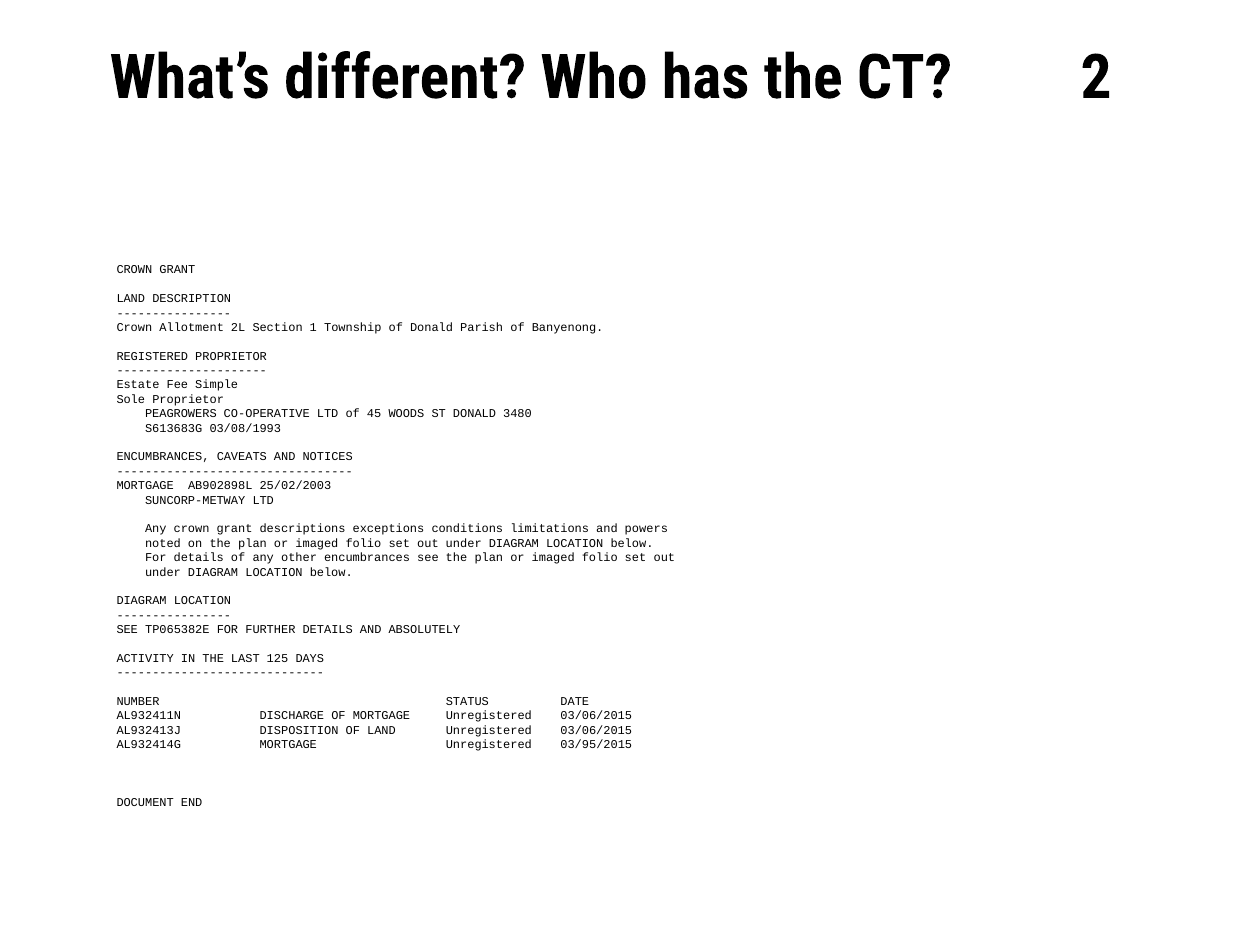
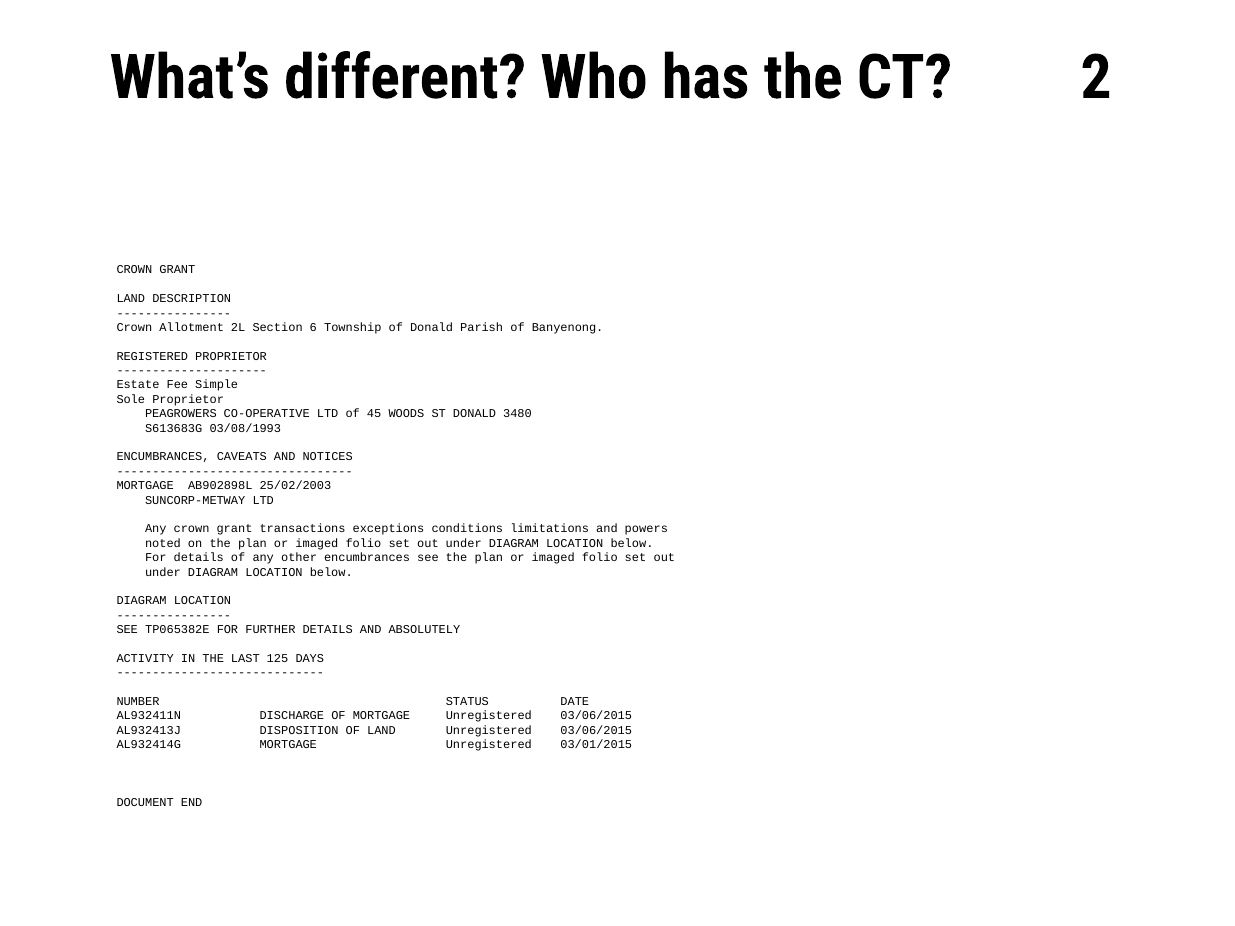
1: 1 -> 6
descriptions: descriptions -> transactions
03/95/2015: 03/95/2015 -> 03/01/2015
